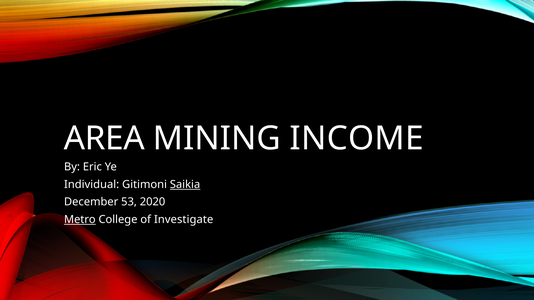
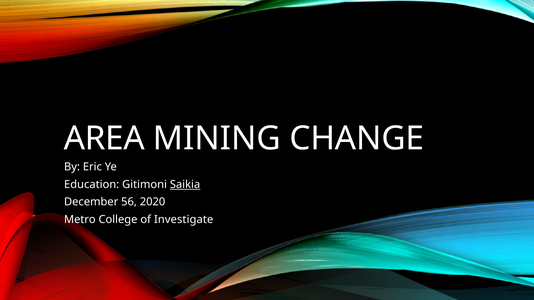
INCOME: INCOME -> CHANGE
Individual: Individual -> Education
53: 53 -> 56
Metro underline: present -> none
